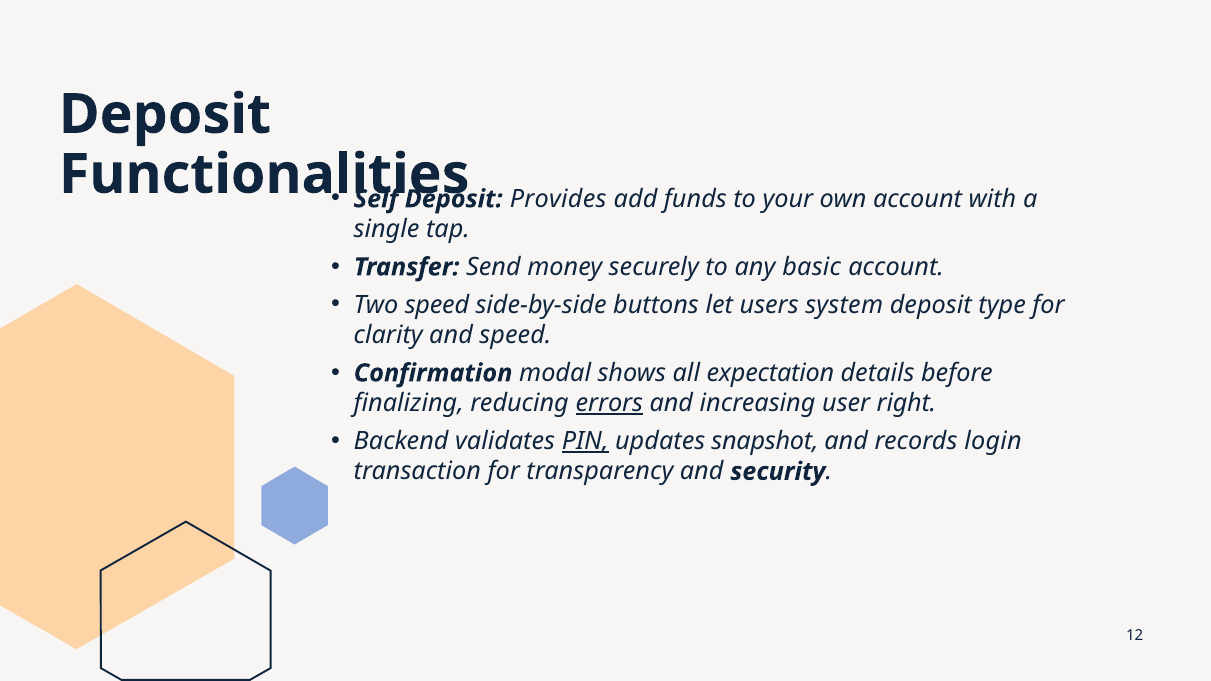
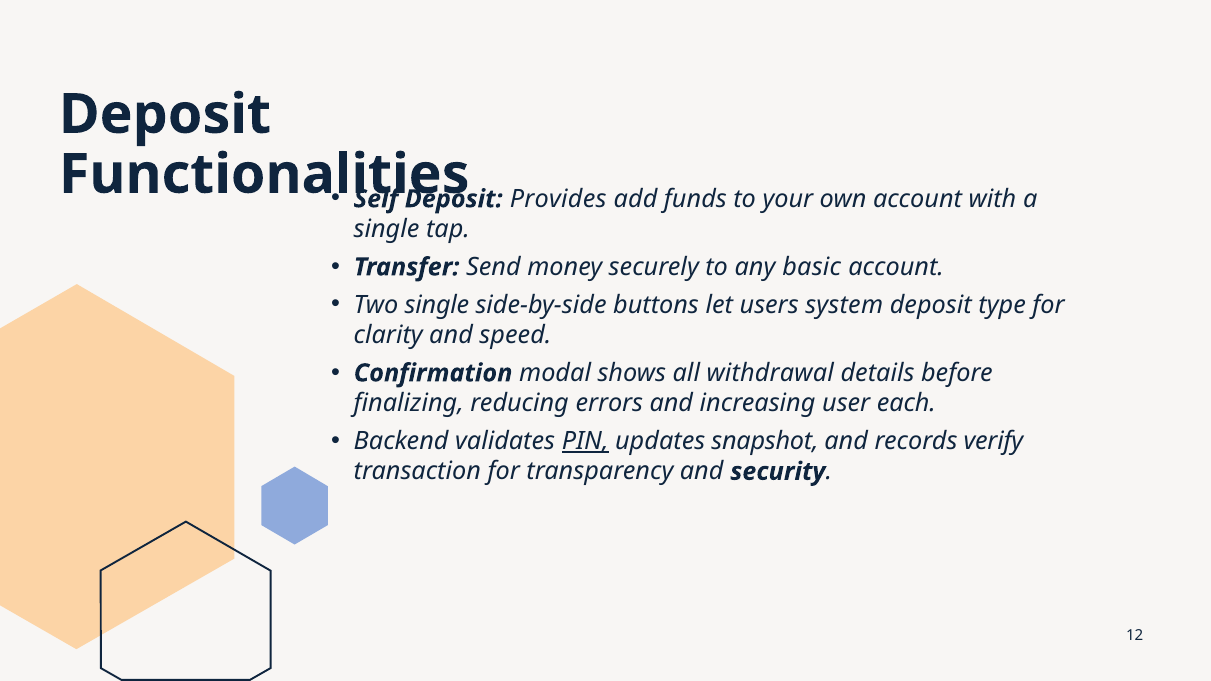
Two speed: speed -> single
expectation: expectation -> withdrawal
errors underline: present -> none
right: right -> each
login: login -> verify
